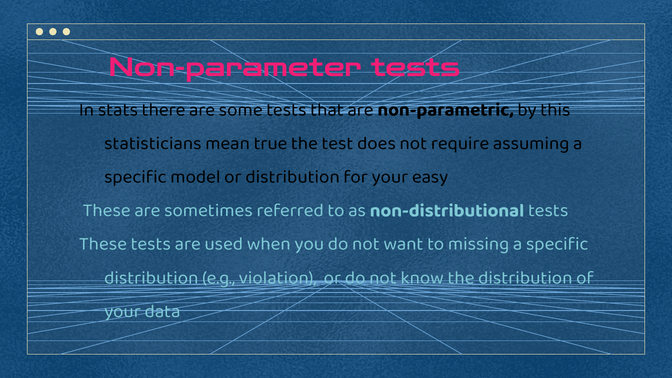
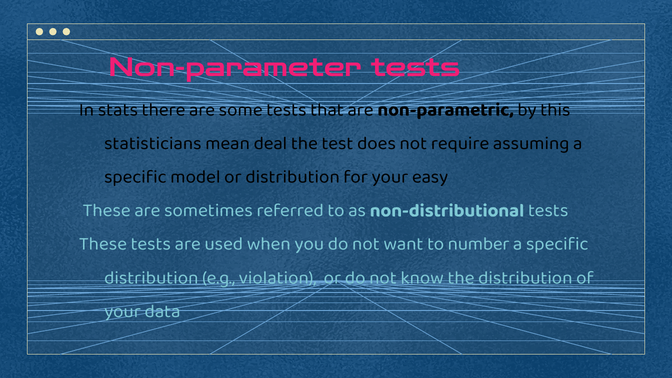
true: true -> deal
missing: missing -> number
